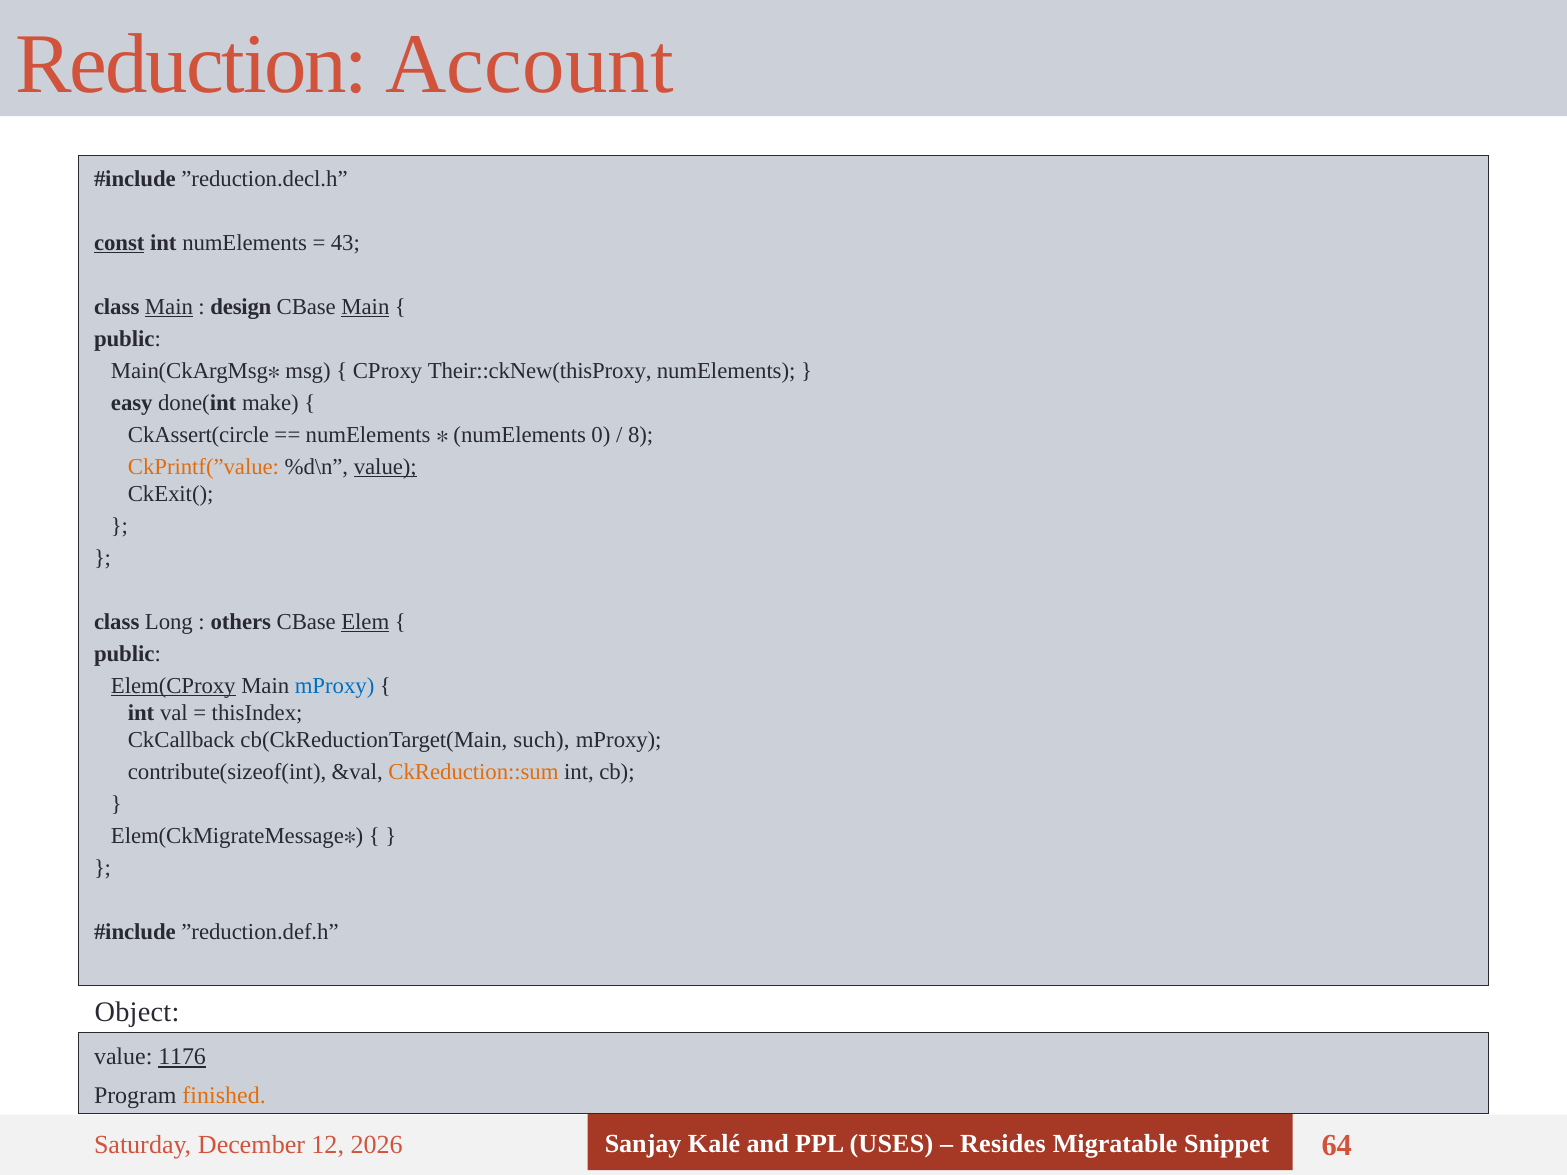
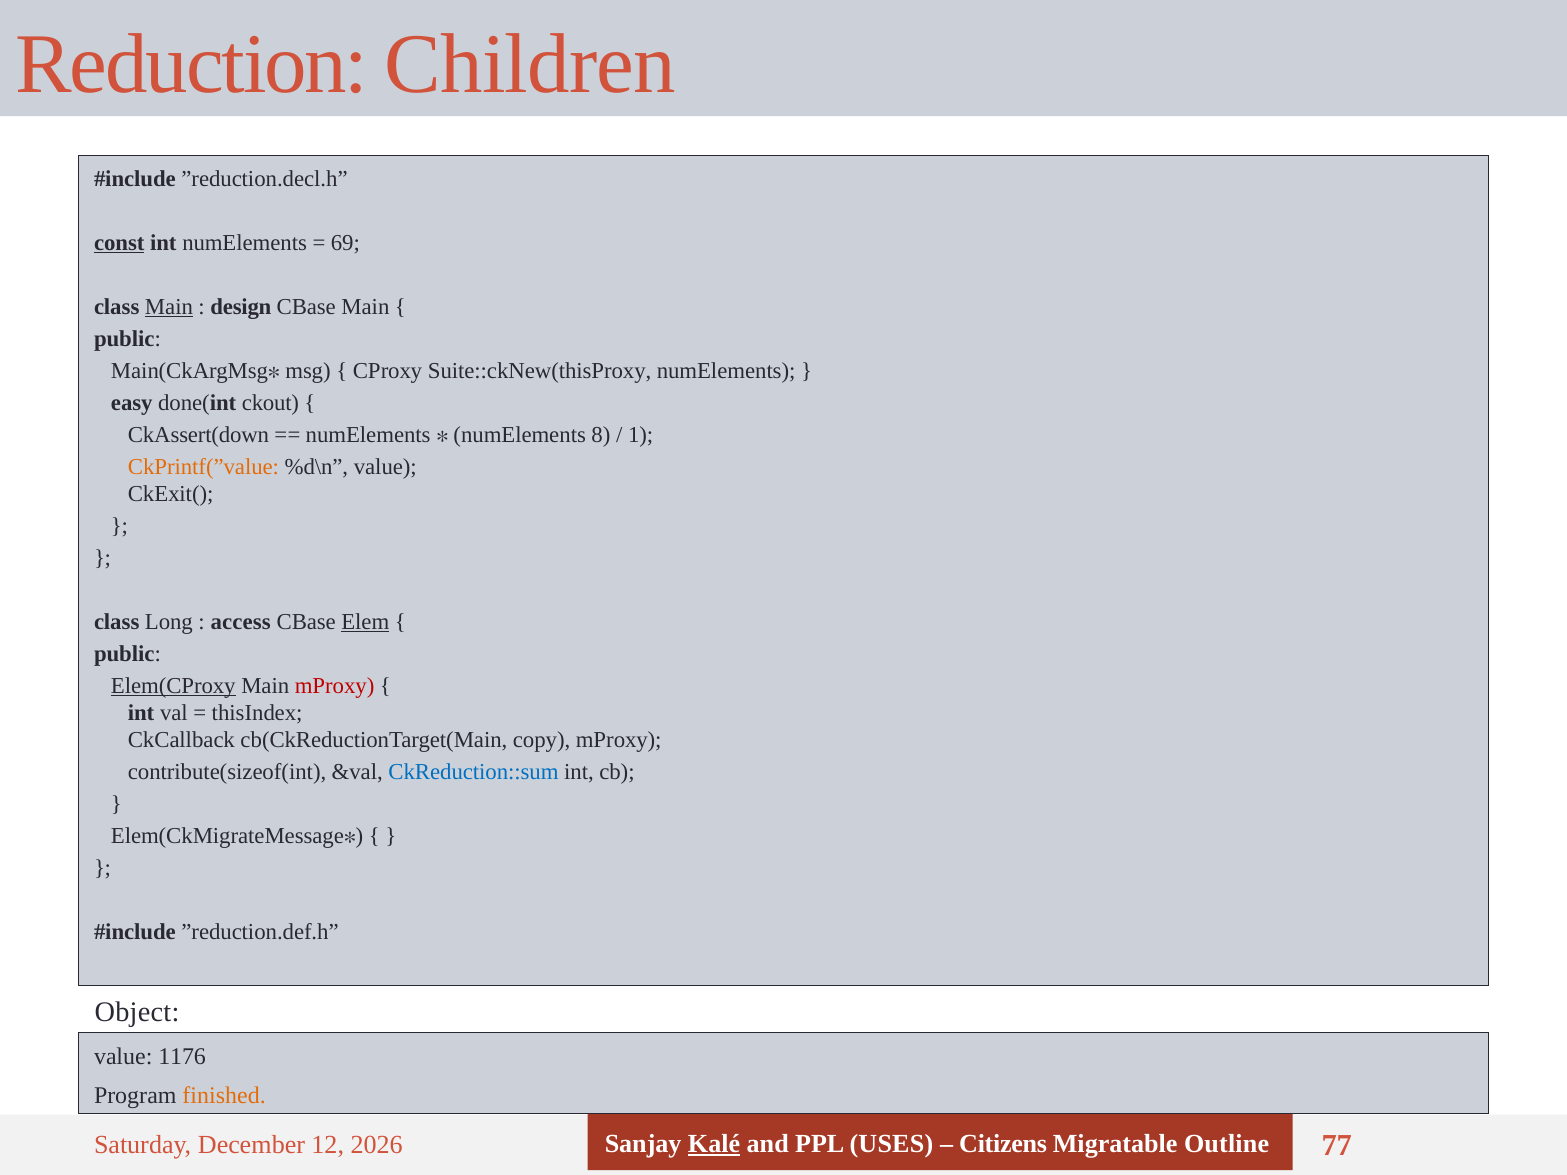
Account: Account -> Children
43: 43 -> 69
Main at (365, 307) underline: present -> none
Their::ckNew(thisProxy: Their::ckNew(thisProxy -> Suite::ckNew(thisProxy
make: make -> ckout
CkAssert(circle: CkAssert(circle -> CkAssert(down
0: 0 -> 8
8: 8 -> 1
value at (385, 467) underline: present -> none
others: others -> access
mProxy at (335, 686) colour: blue -> red
such: such -> copy
CkReduction::sum colour: orange -> blue
1176 underline: present -> none
Kalé underline: none -> present
Resides: Resides -> Citizens
Snippet: Snippet -> Outline
64: 64 -> 77
